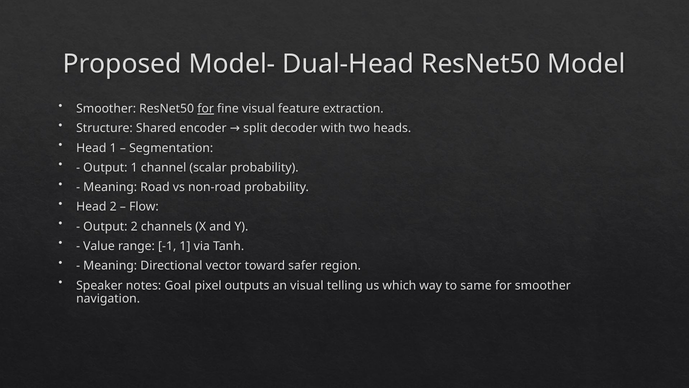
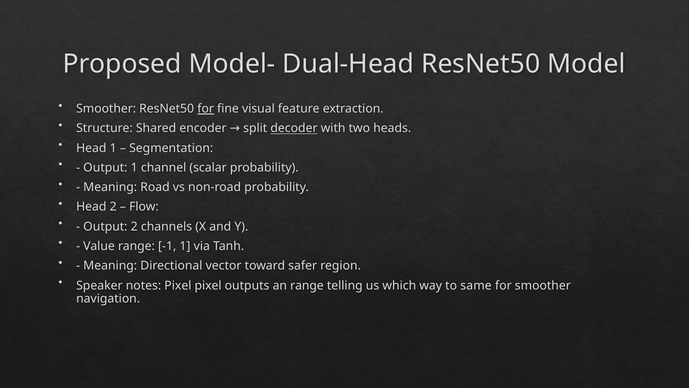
decoder underline: none -> present
notes Goal: Goal -> Pixel
an visual: visual -> range
